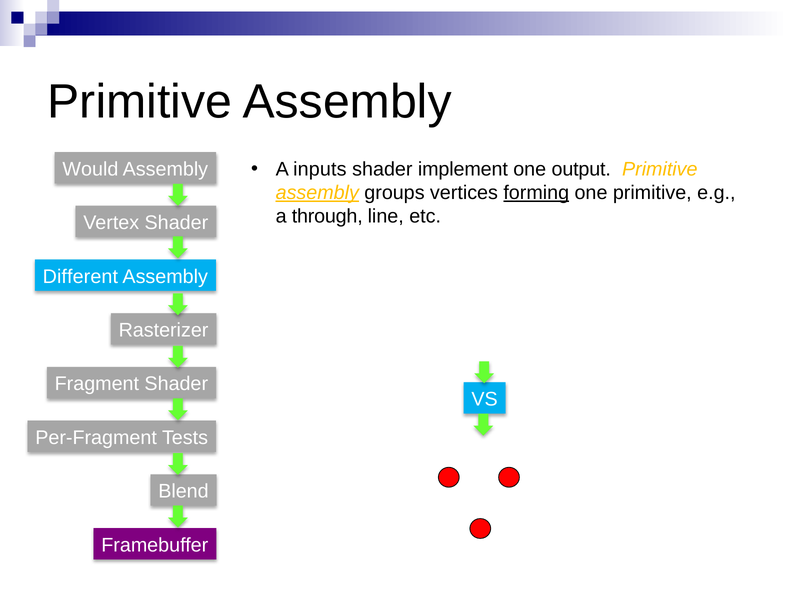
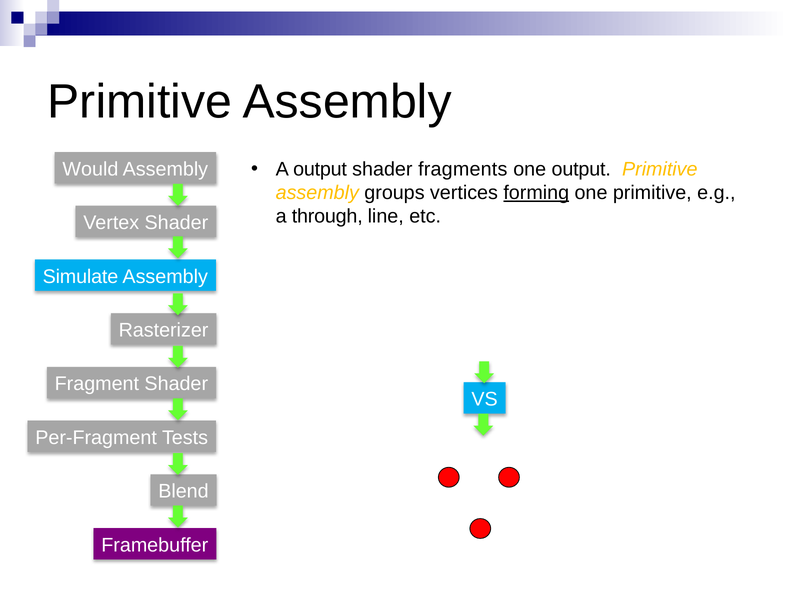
A inputs: inputs -> output
implement: implement -> fragments
assembly at (317, 193) underline: present -> none
Different: Different -> Simulate
